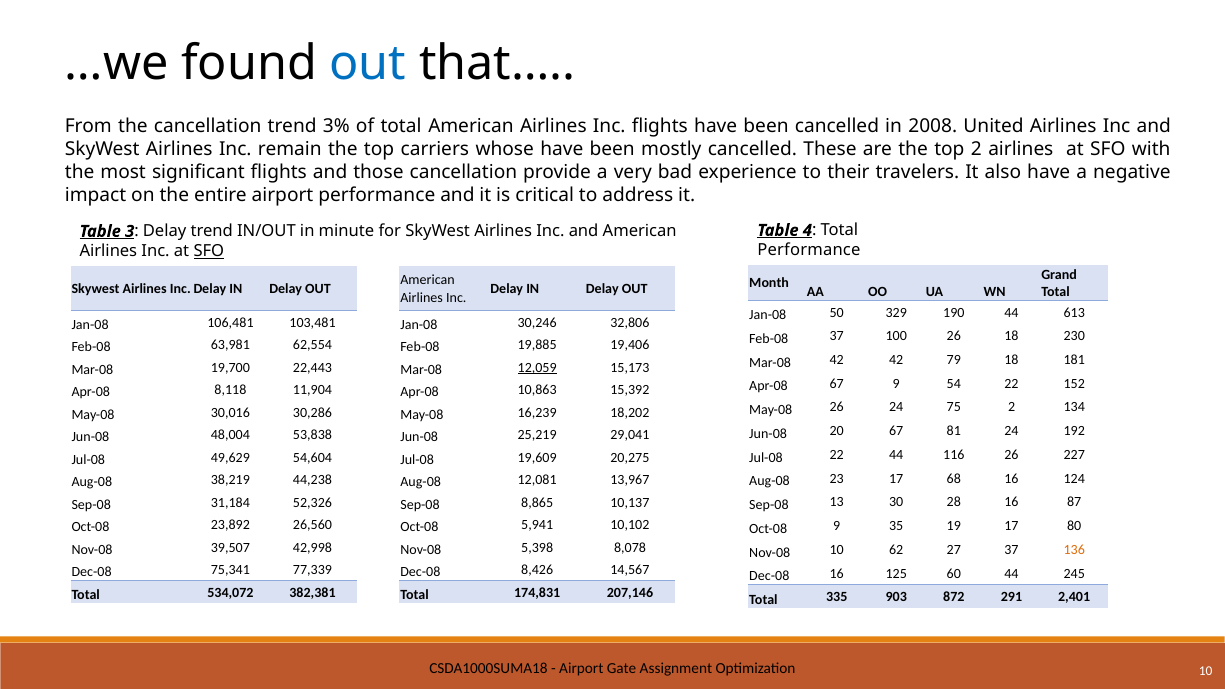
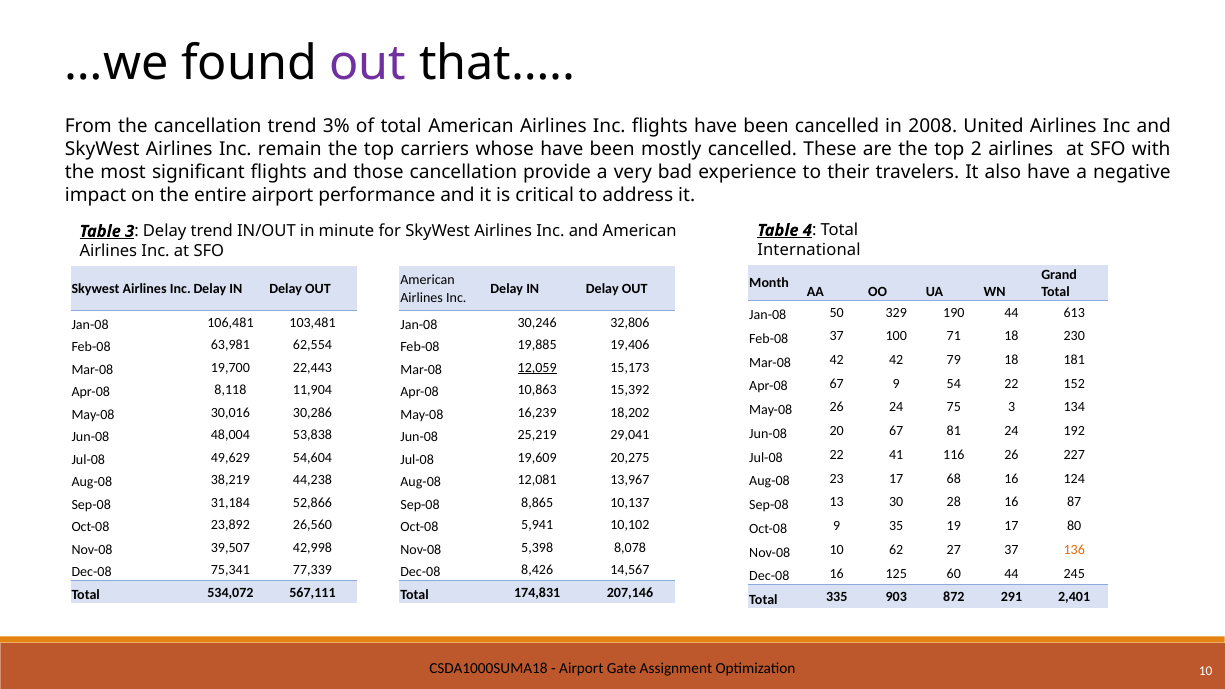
out at (368, 64) colour: blue -> purple
Performance at (809, 250): Performance -> International
SFO at (209, 251) underline: present -> none
100 26: 26 -> 71
75 2: 2 -> 3
22 44: 44 -> 41
52,326: 52,326 -> 52,866
382,381: 382,381 -> 567,111
